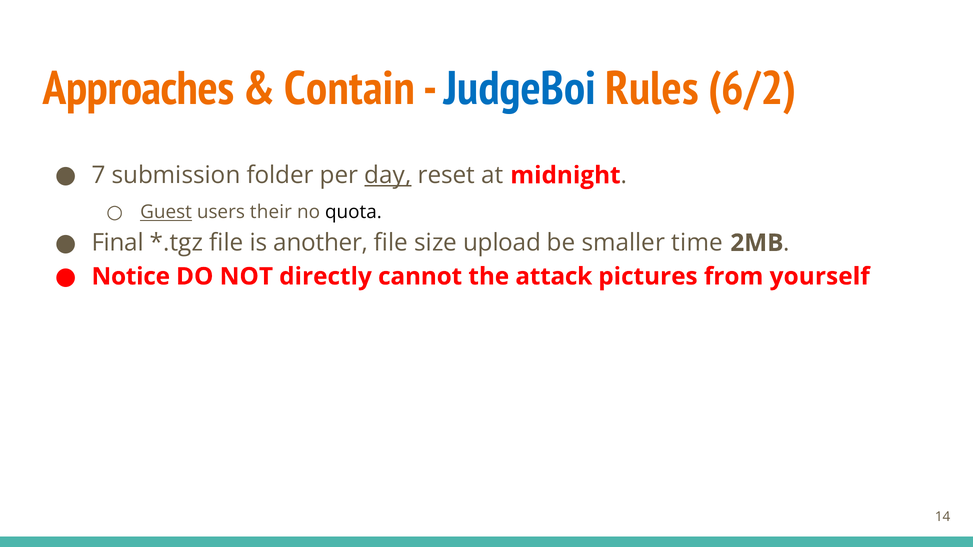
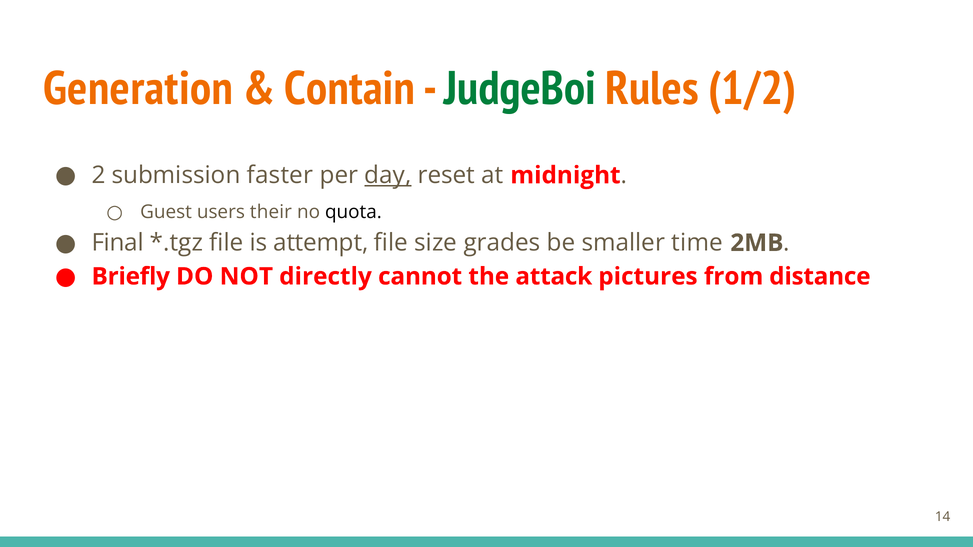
Approaches: Approaches -> Generation
JudgeBoi colour: blue -> green
6/2: 6/2 -> 1/2
7: 7 -> 2
folder: folder -> faster
Guest underline: present -> none
another: another -> attempt
upload: upload -> grades
Notice: Notice -> Briefly
yourself: yourself -> distance
